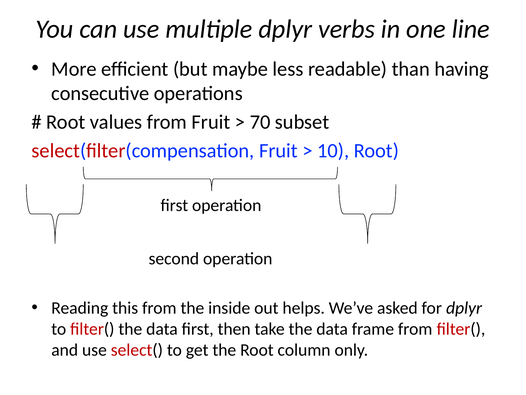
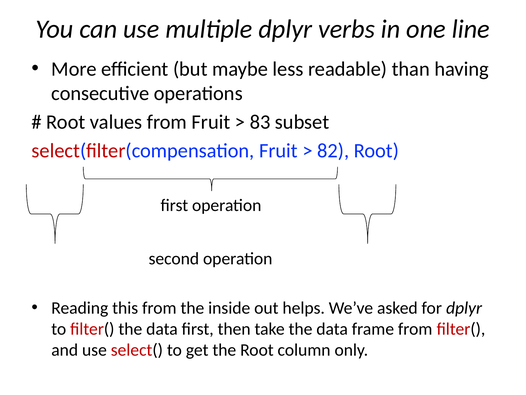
70: 70 -> 83
10: 10 -> 82
